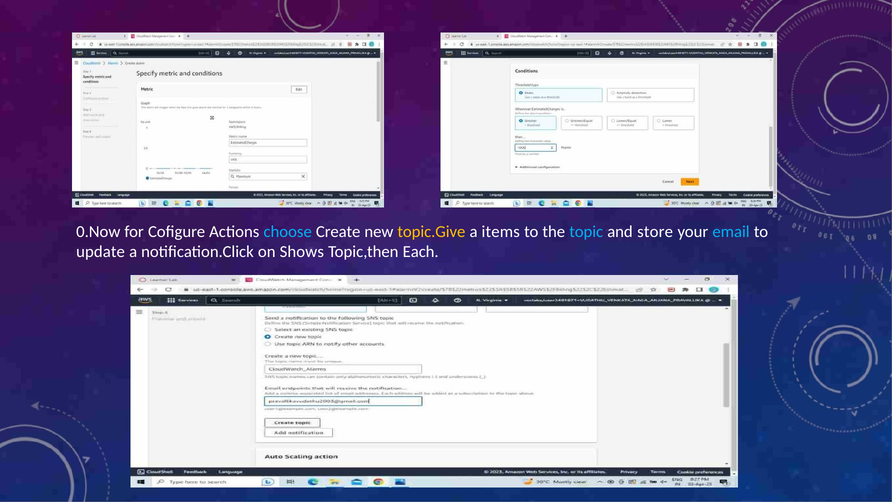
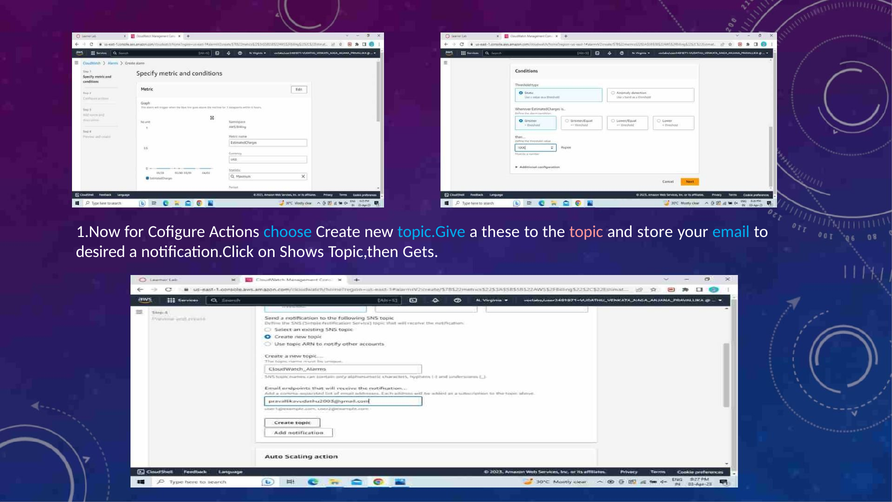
0.Now: 0.Now -> 1.Now
topic.Give colour: yellow -> light blue
items: items -> these
topic colour: light blue -> pink
update: update -> desired
Each: Each -> Gets
